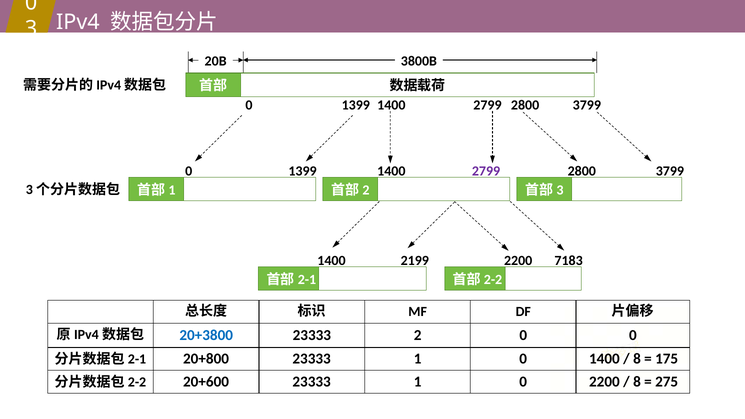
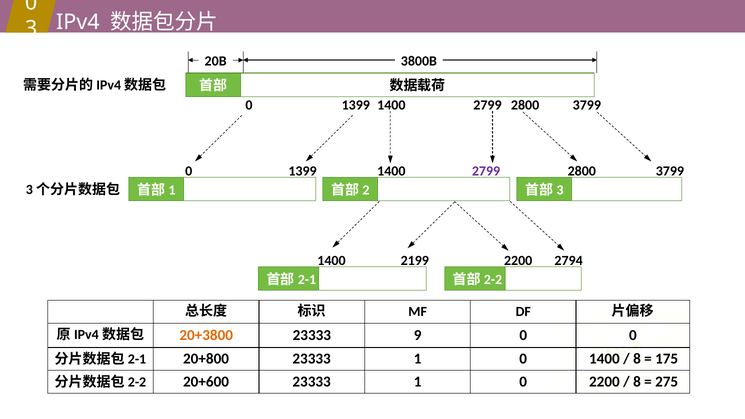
7183: 7183 -> 2794
20+3800 colour: blue -> orange
2: 2 -> 9
